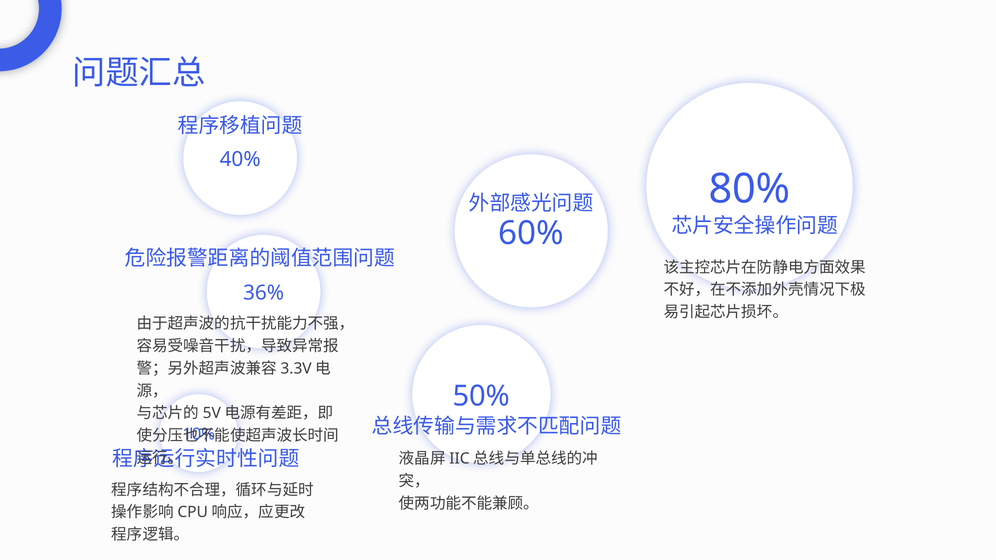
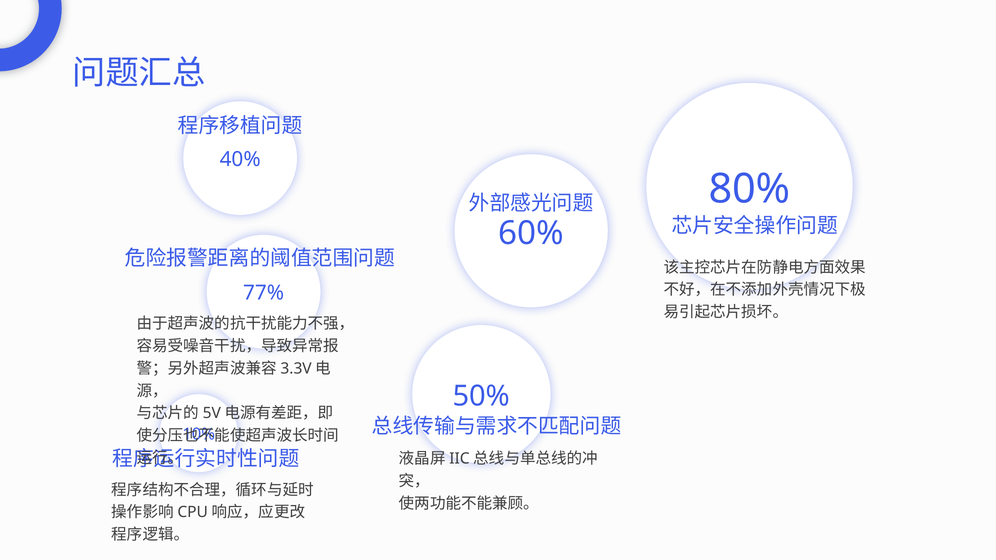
36%: 36% -> 77%
